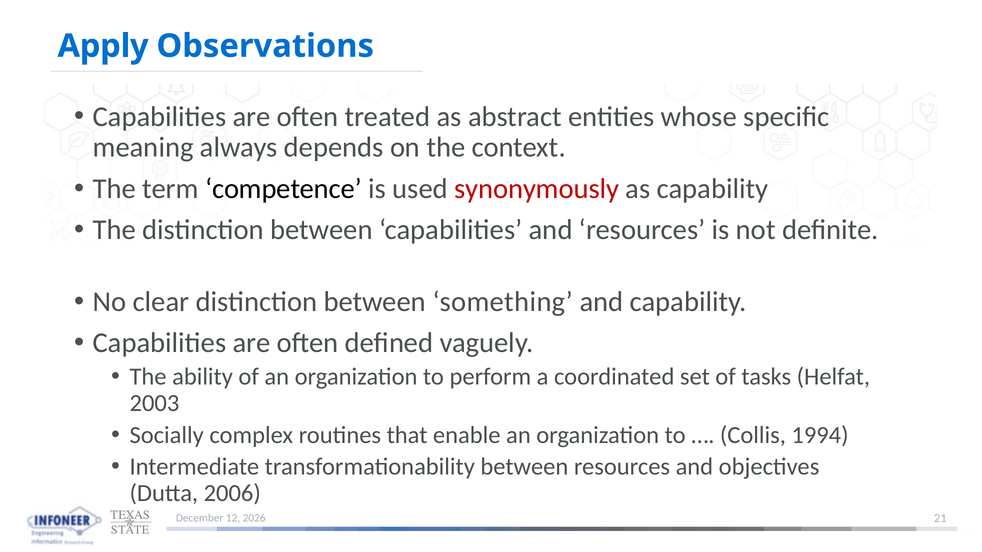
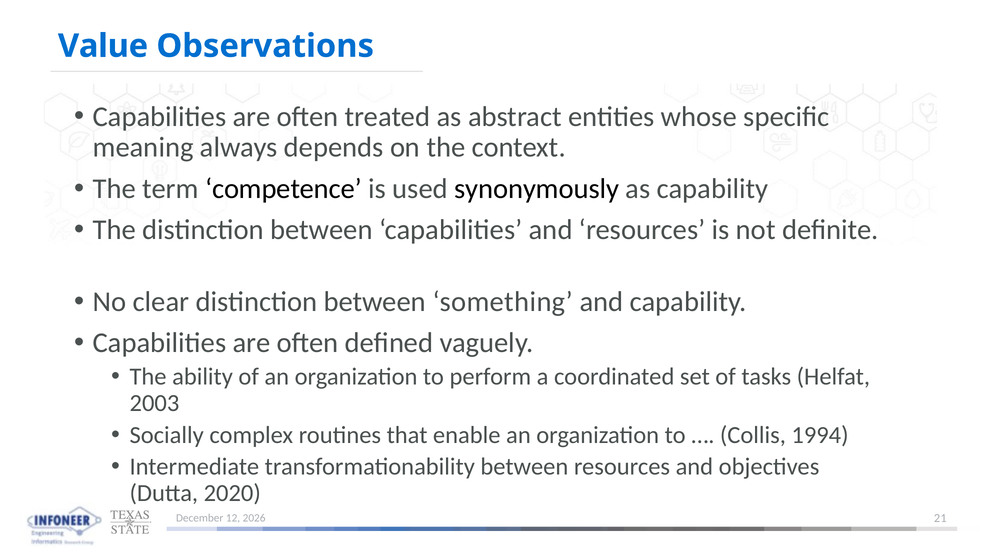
Apply: Apply -> Value
synonymously colour: red -> black
2006: 2006 -> 2020
